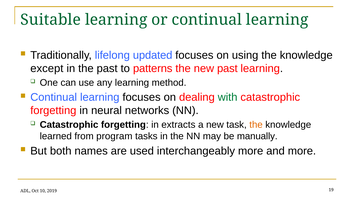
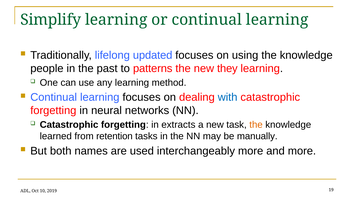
Suitable: Suitable -> Simplify
except: except -> people
new past: past -> they
with colour: green -> blue
program: program -> retention
